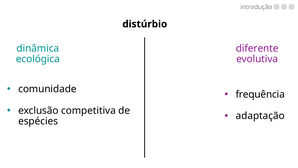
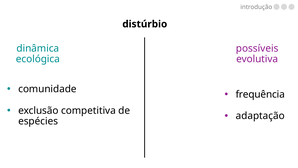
diferente: diferente -> possíveis
